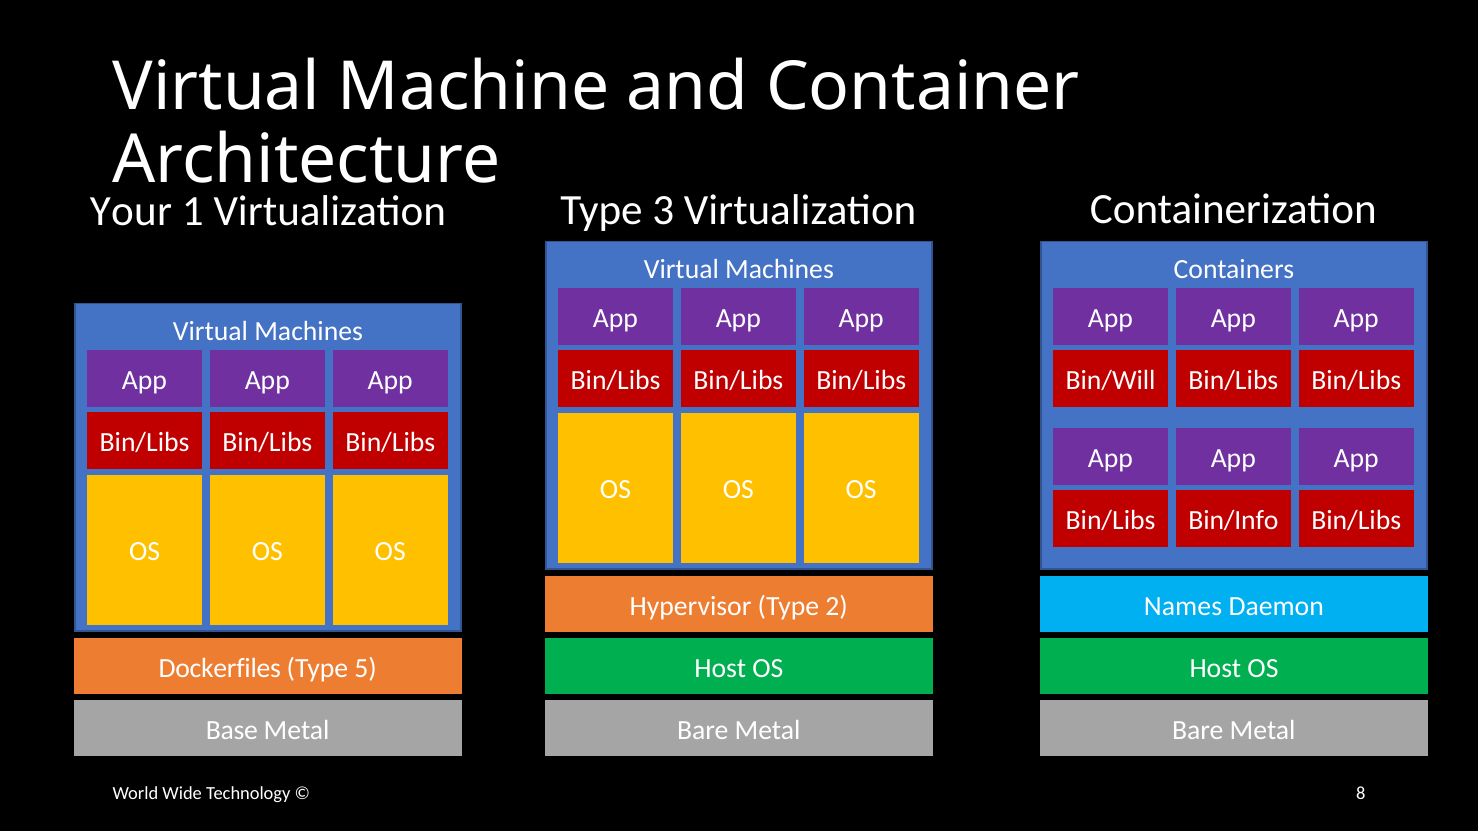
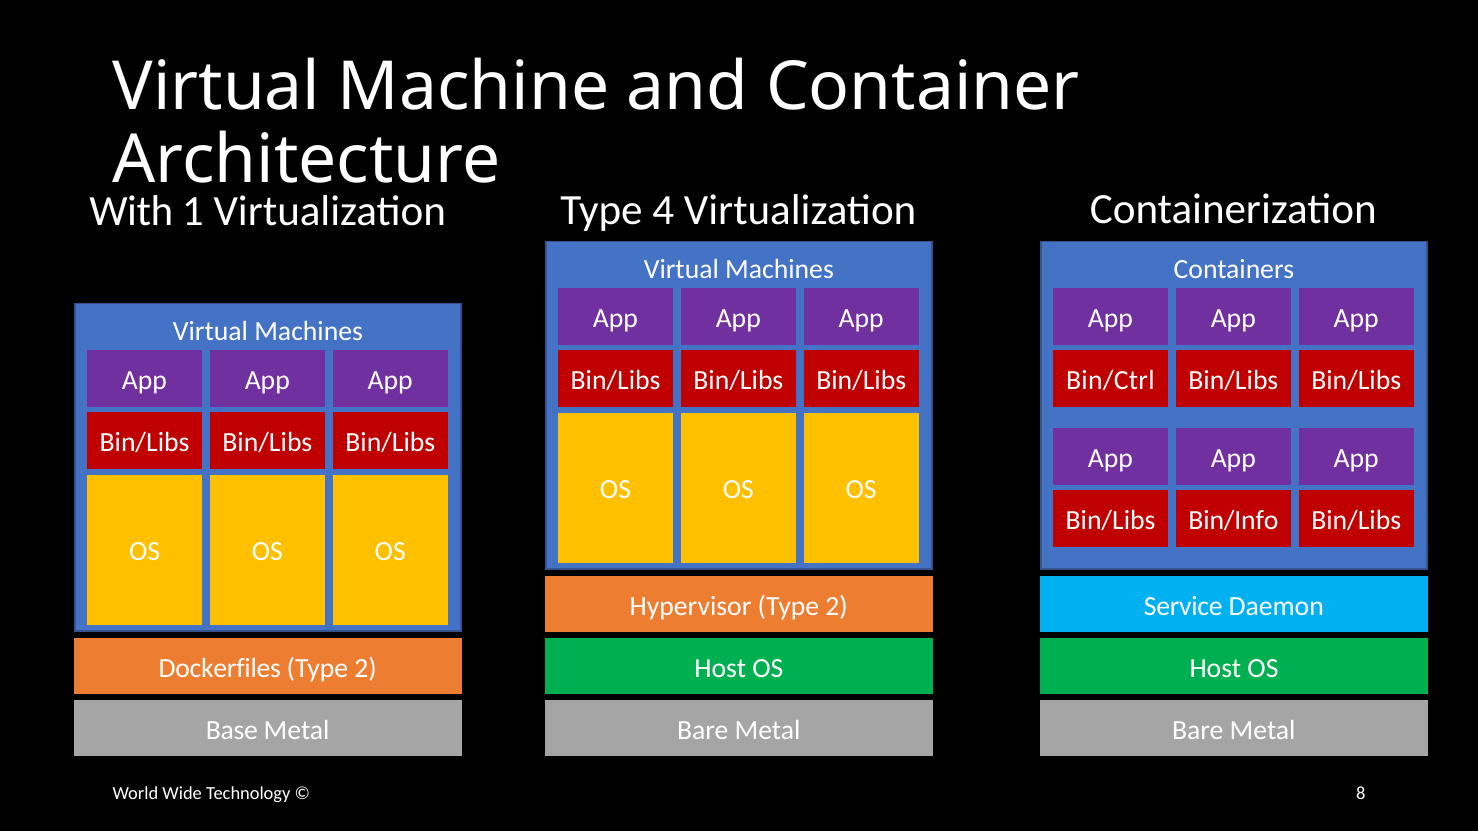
Your: Your -> With
3: 3 -> 4
Bin/Will: Bin/Will -> Bin/Ctrl
Names: Names -> Service
5 at (366, 668): 5 -> 2
